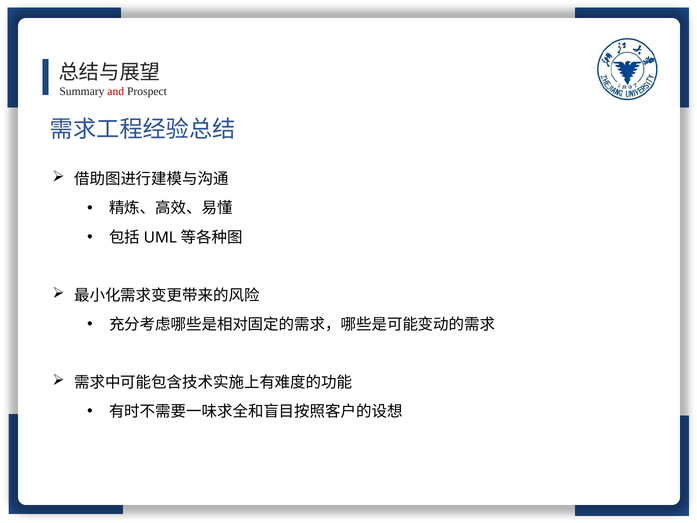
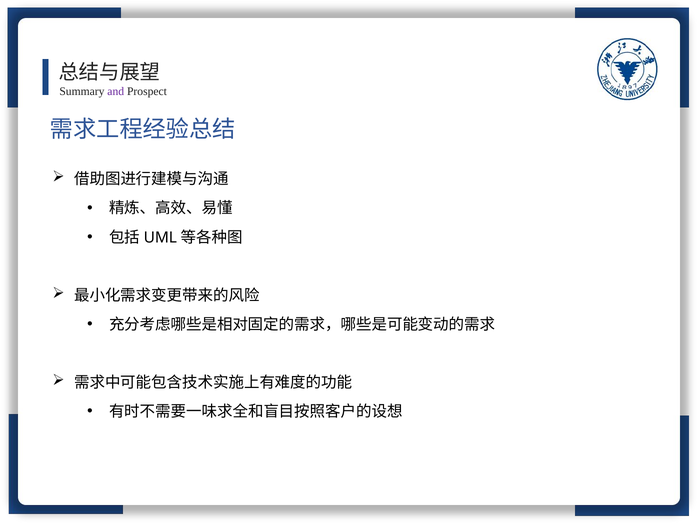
and colour: red -> purple
